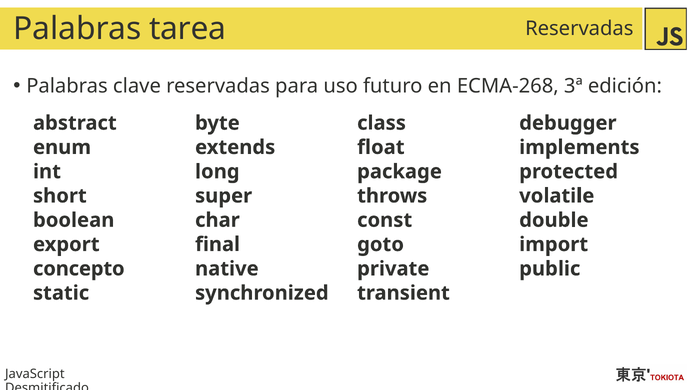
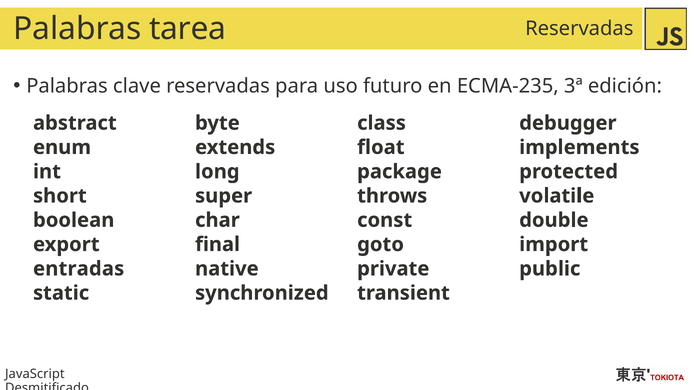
ECMA-268: ECMA-268 -> ECMA-235
concepto: concepto -> entradas
